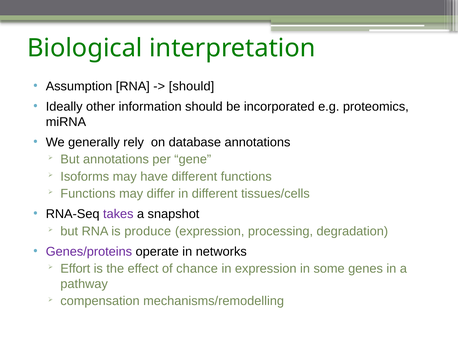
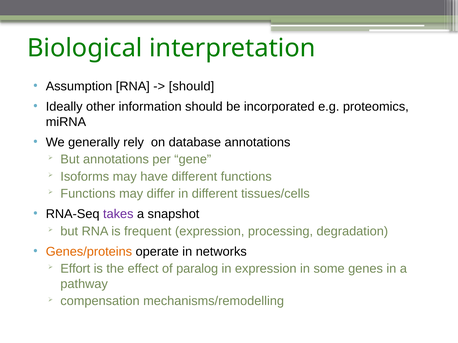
produce: produce -> frequent
Genes/proteins colour: purple -> orange
chance: chance -> paralog
